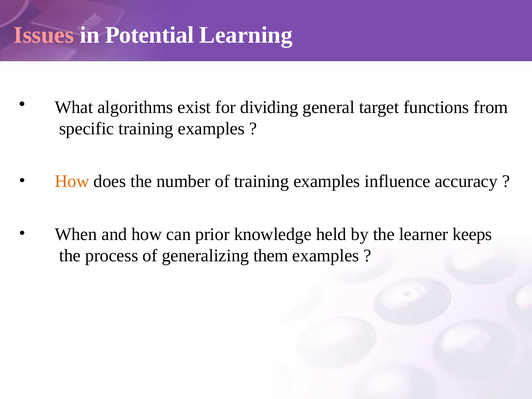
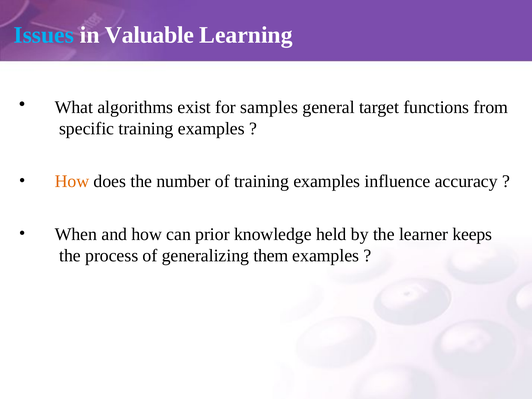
Issues colour: pink -> light blue
Potential: Potential -> Valuable
dividing: dividing -> samples
